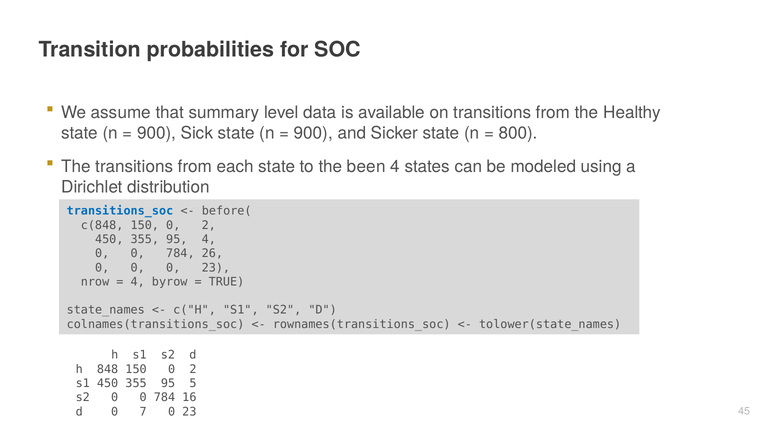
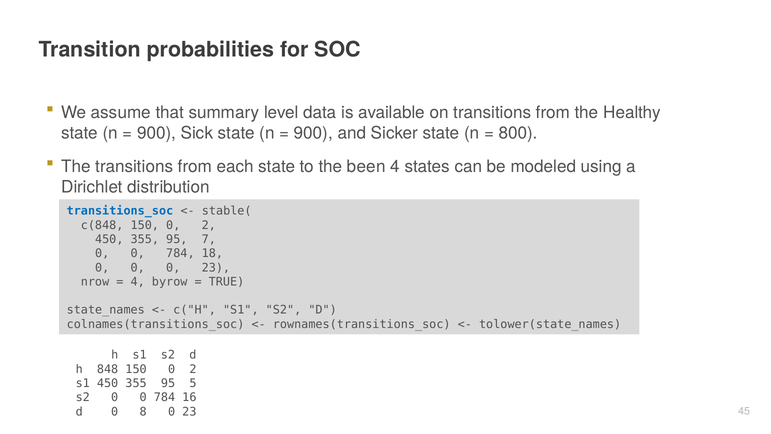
before(: before( -> stable(
95 4: 4 -> 7
26: 26 -> 18
7: 7 -> 8
